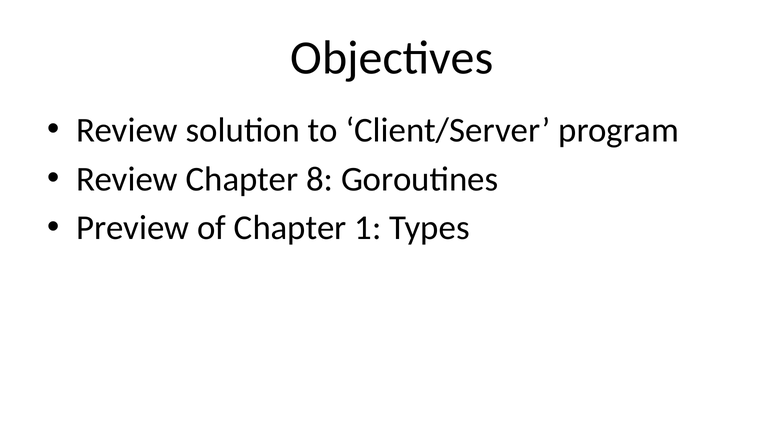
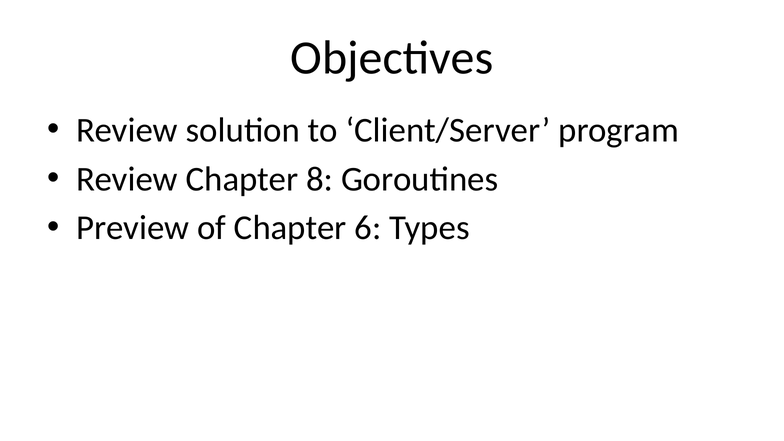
1: 1 -> 6
